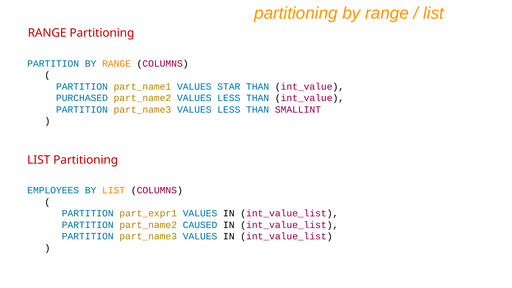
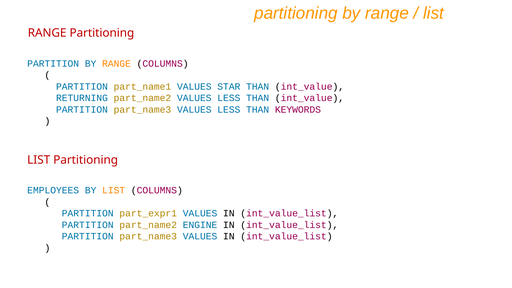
PURCHASED: PURCHASED -> RETURNING
SMALLINT: SMALLINT -> KEYWORDS
CAUSED: CAUSED -> ENGINE
